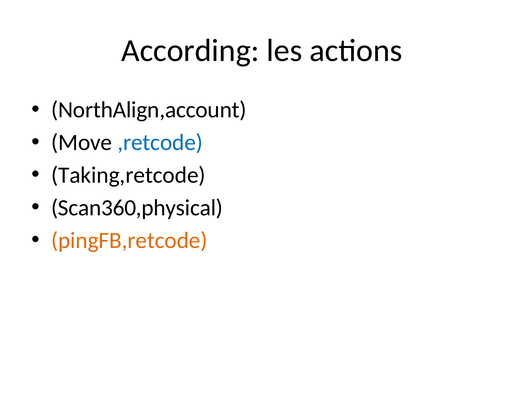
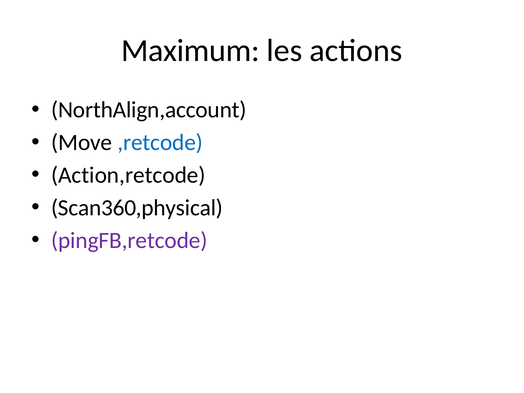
According: According -> Maximum
Taking,retcode: Taking,retcode -> Action,retcode
pingFB,retcode colour: orange -> purple
